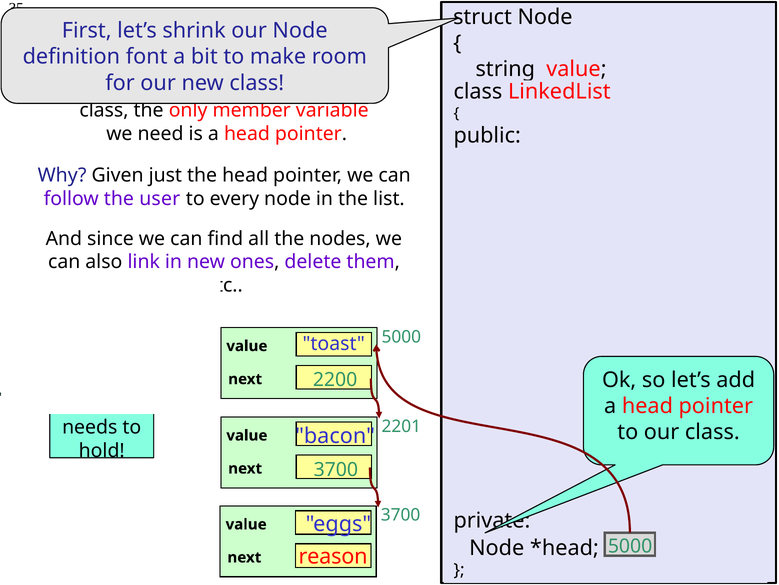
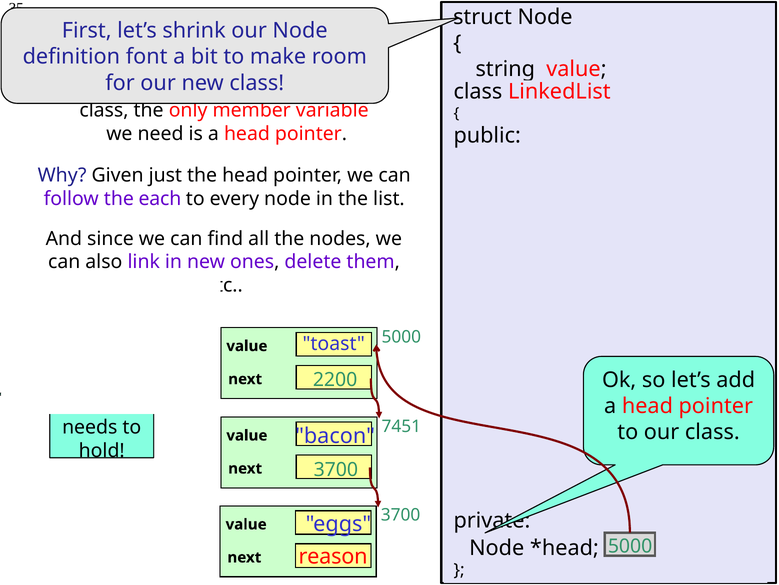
user: user -> each
2201: 2201 -> 7451
